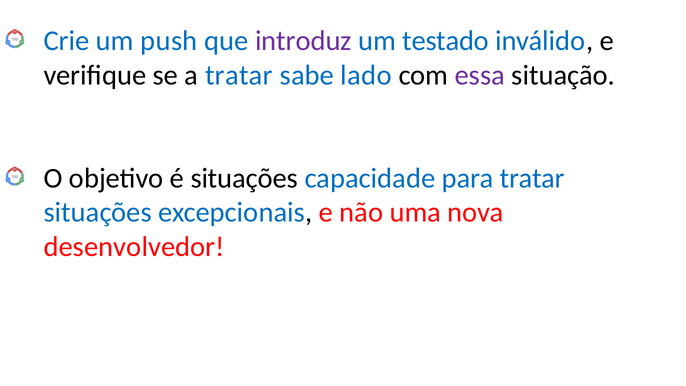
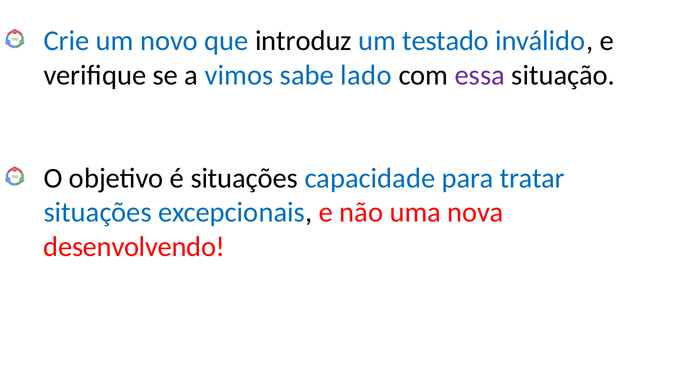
push: push -> novo
introduz colour: purple -> black
a tratar: tratar -> vimos
desenvolvedor: desenvolvedor -> desenvolvendo
